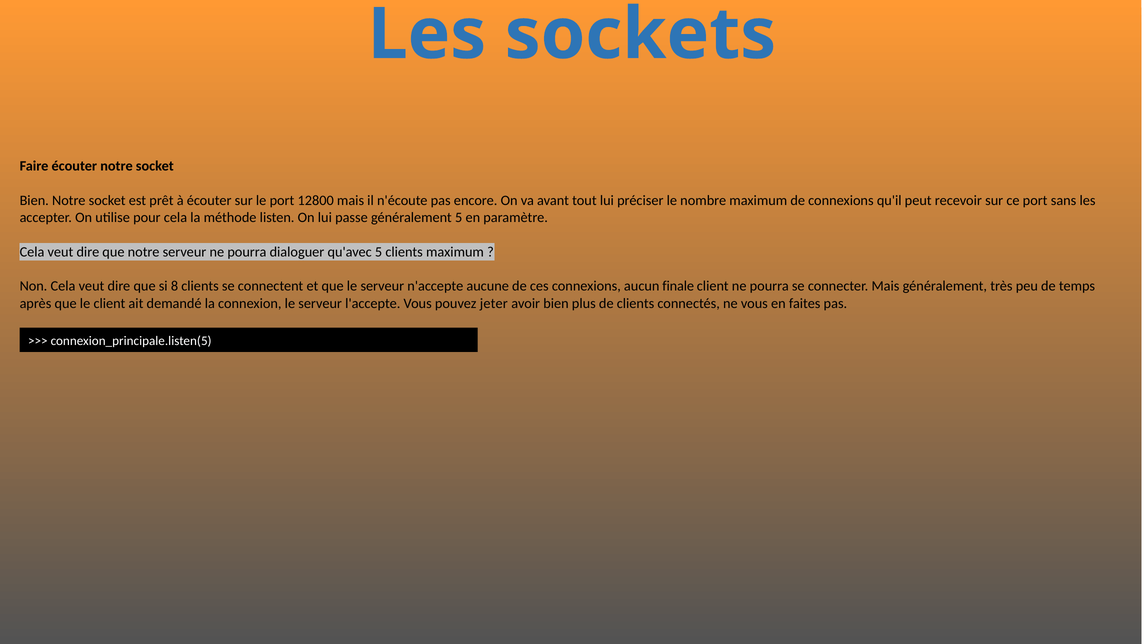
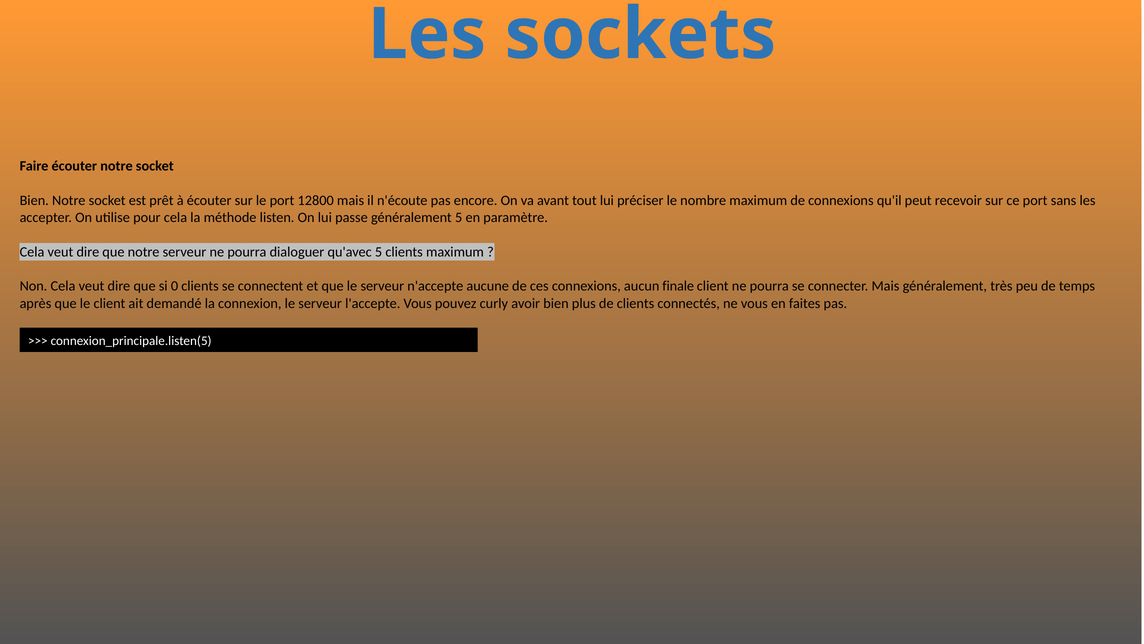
8: 8 -> 0
jeter: jeter -> curly
